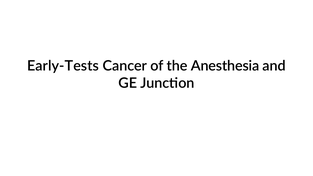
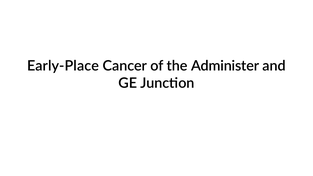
Early-Tests: Early-Tests -> Early-Place
Anesthesia: Anesthesia -> Administer
